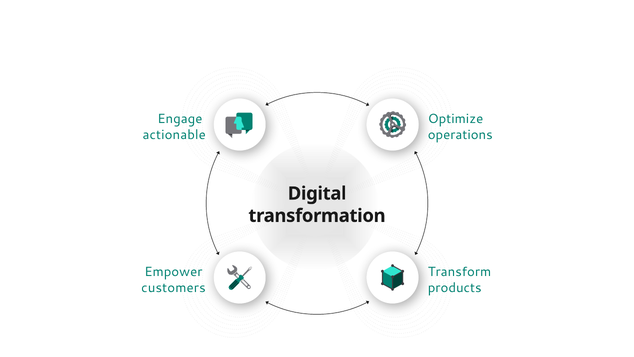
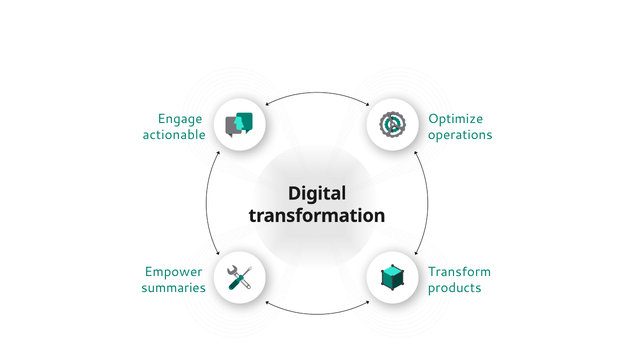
customers: customers -> summaries
